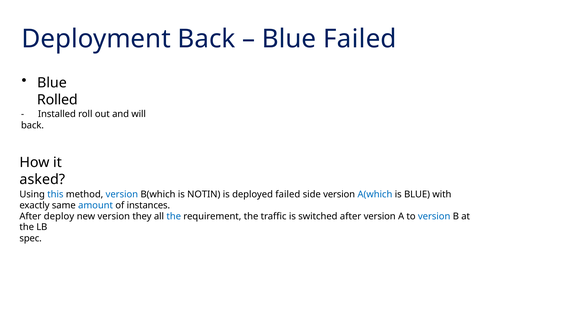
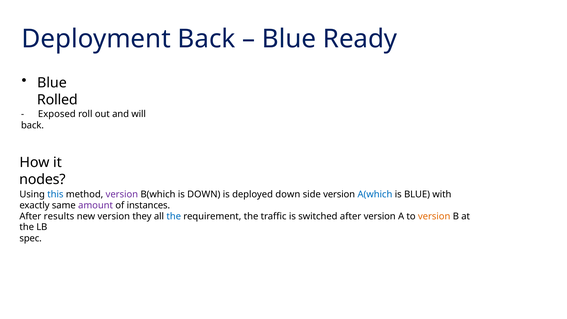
Blue Failed: Failed -> Ready
Installed: Installed -> Exposed
asked: asked -> nodes
version at (122, 194) colour: blue -> purple
is NOTIN: NOTIN -> DOWN
deployed failed: failed -> down
amount colour: blue -> purple
deploy: deploy -> results
version at (434, 216) colour: blue -> orange
